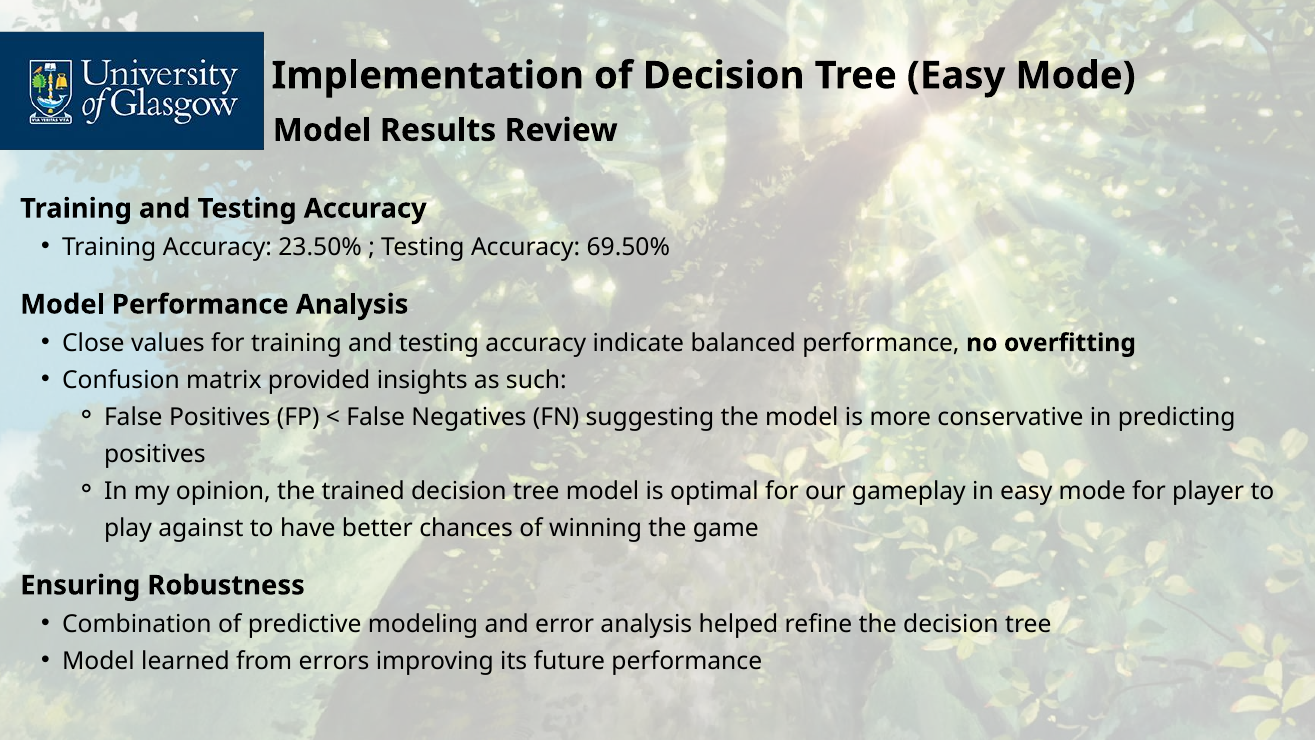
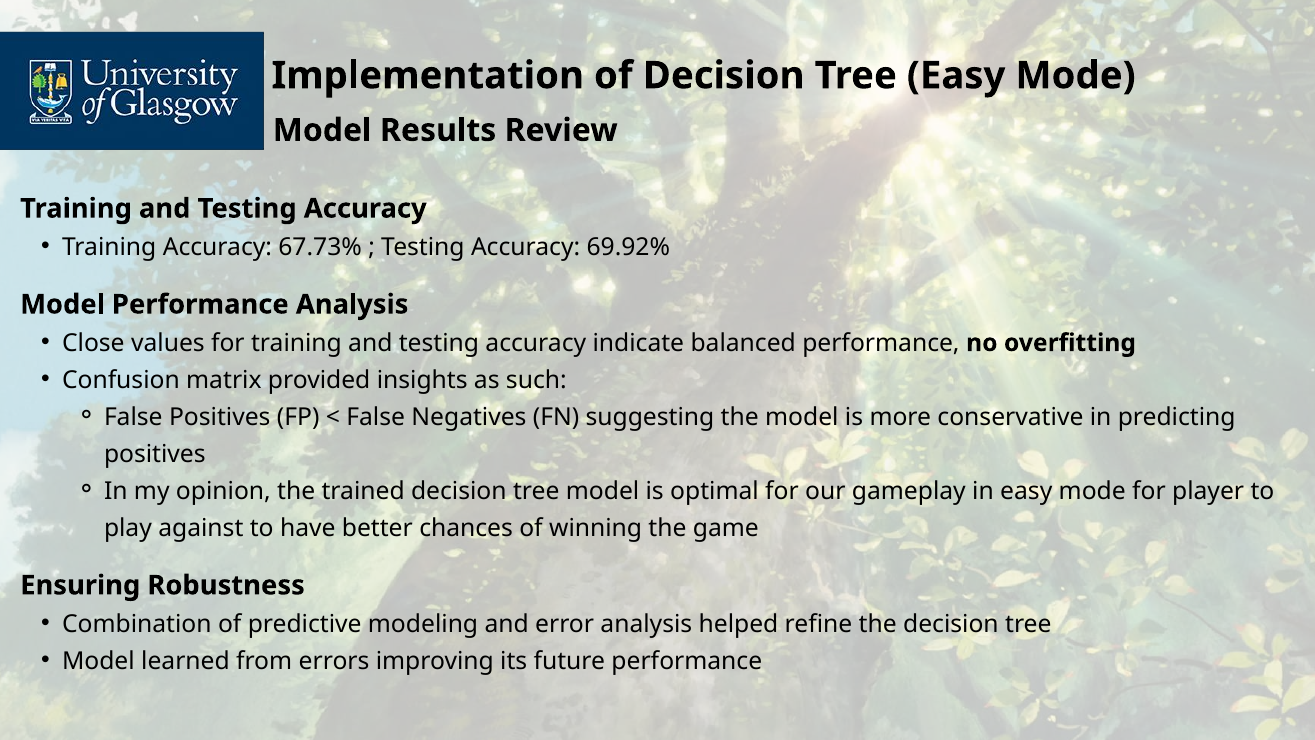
23.50%: 23.50% -> 67.73%
69.50%: 69.50% -> 69.92%
